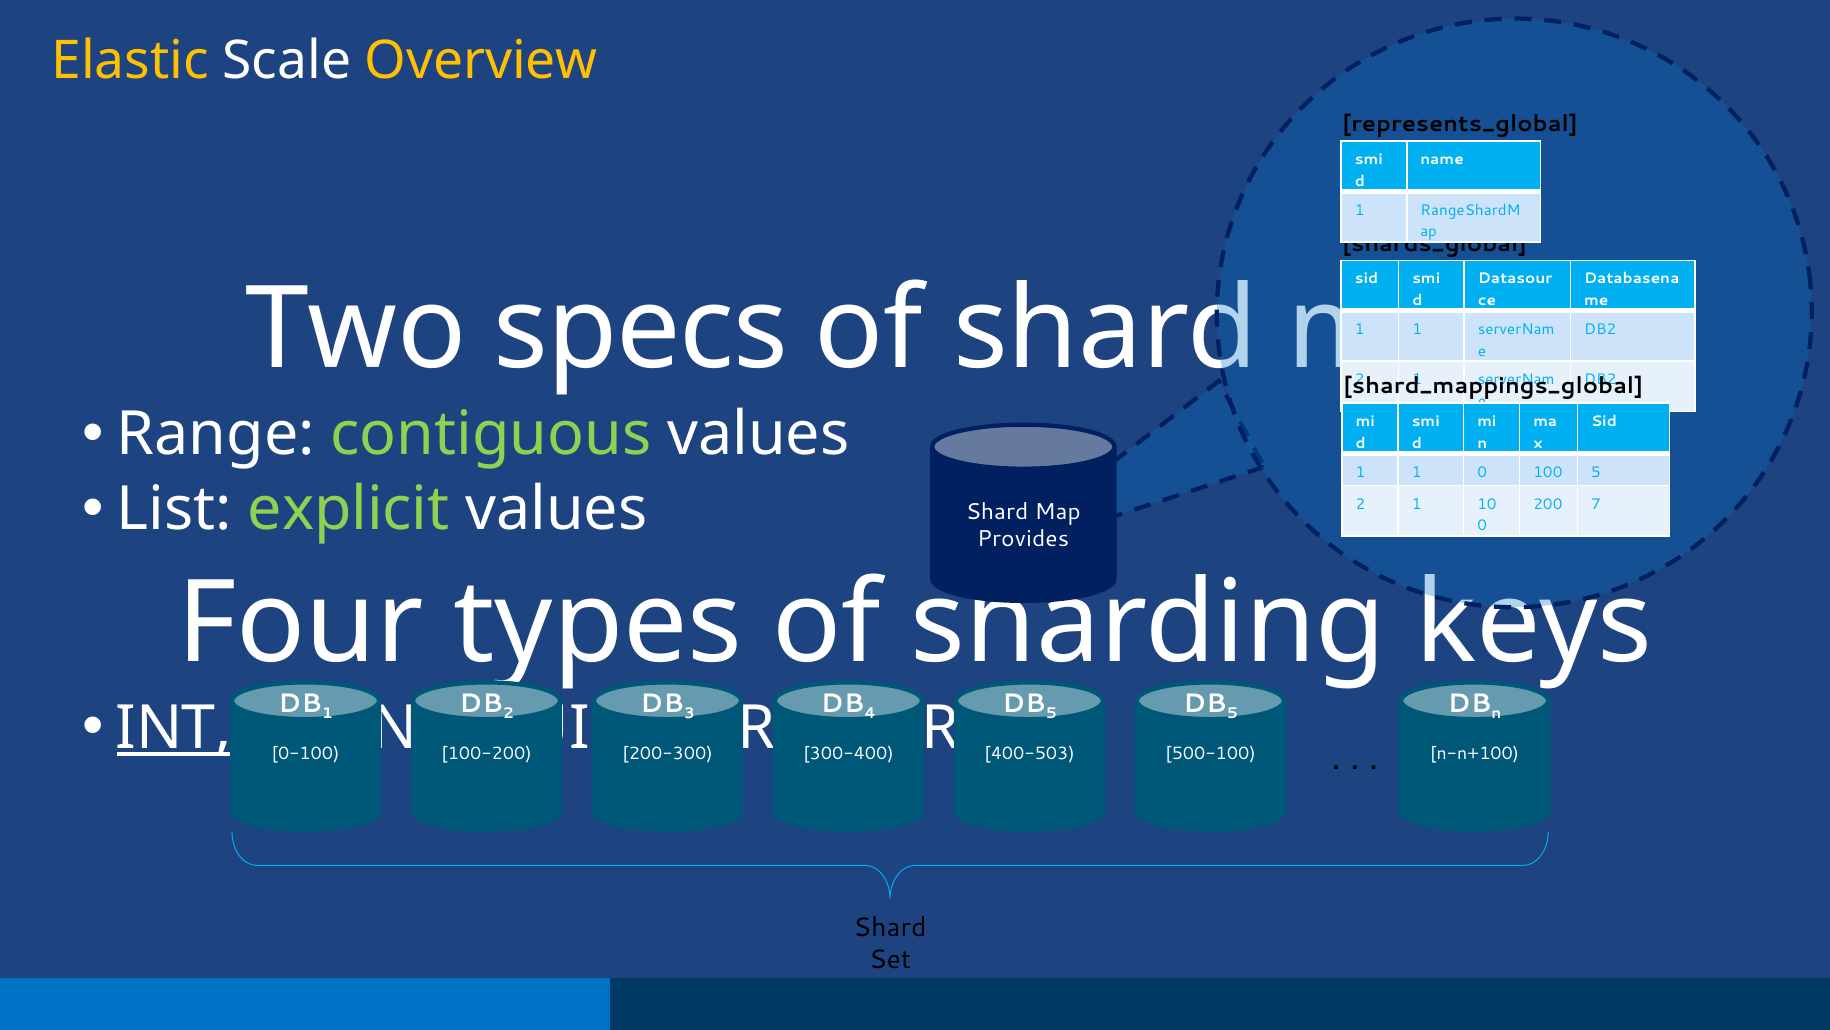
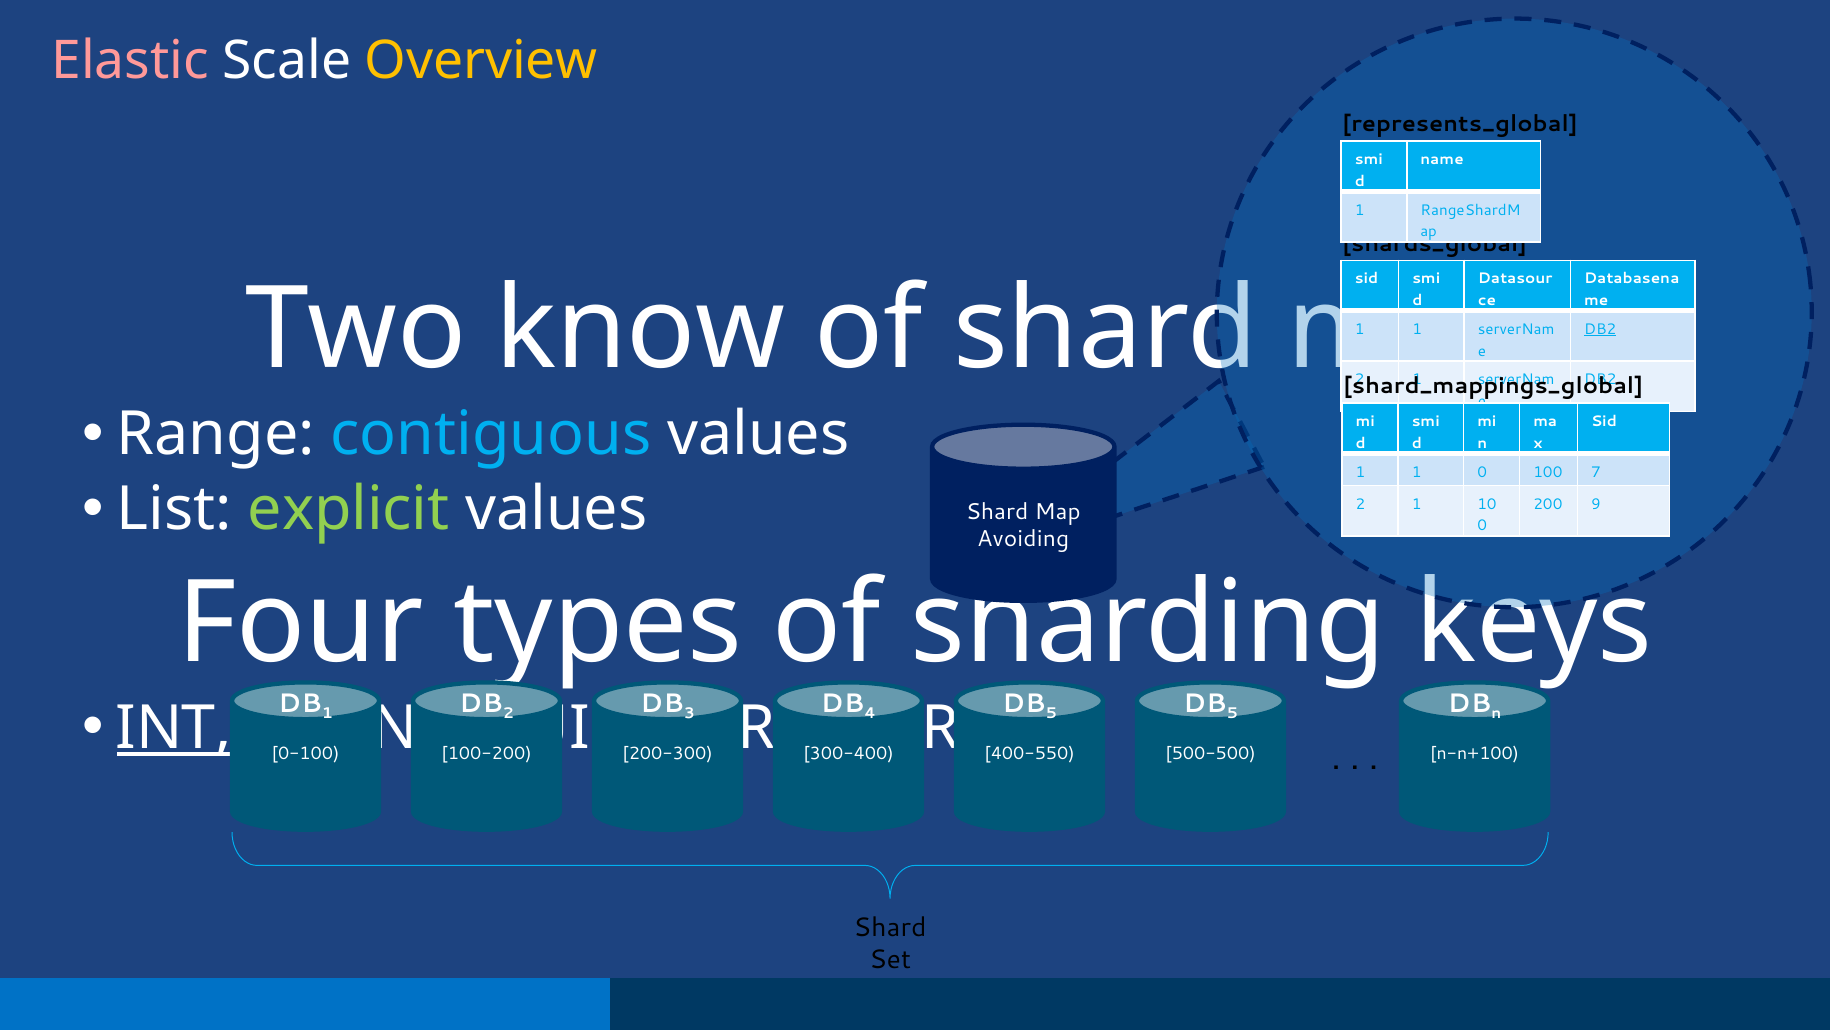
Elastic colour: yellow -> pink
specs: specs -> know
DB2 at (1600, 329) underline: none -> present
contiguous colour: light green -> light blue
100 5: 5 -> 7
7: 7 -> 9
Provides: Provides -> Avoiding
400-503: 400-503 -> 400-550
500-100: 500-100 -> 500-500
